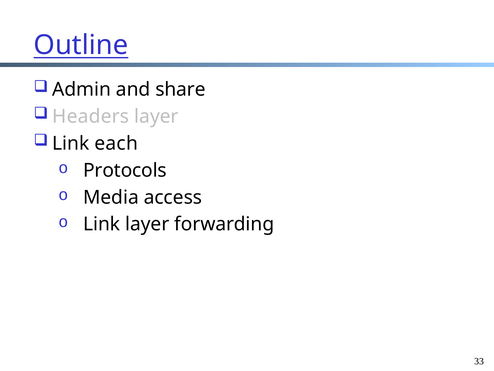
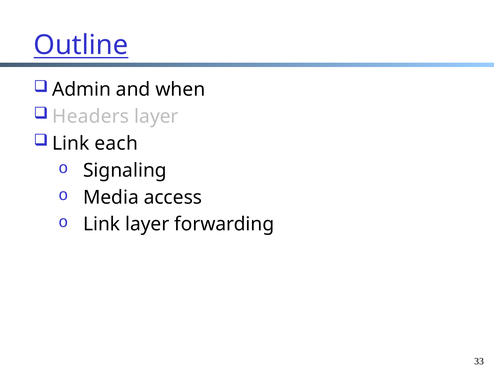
share: share -> when
Protocols: Protocols -> Signaling
